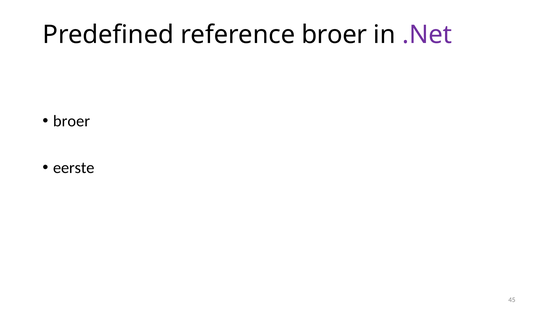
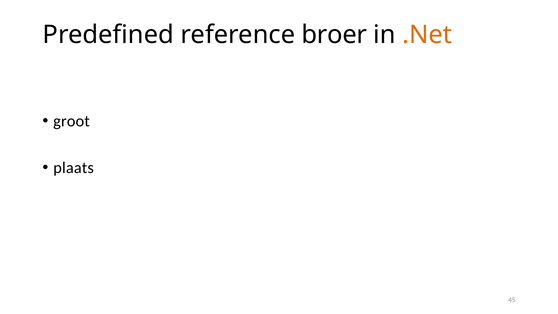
.Net colour: purple -> orange
broer at (72, 121): broer -> groot
eerste: eerste -> plaats
